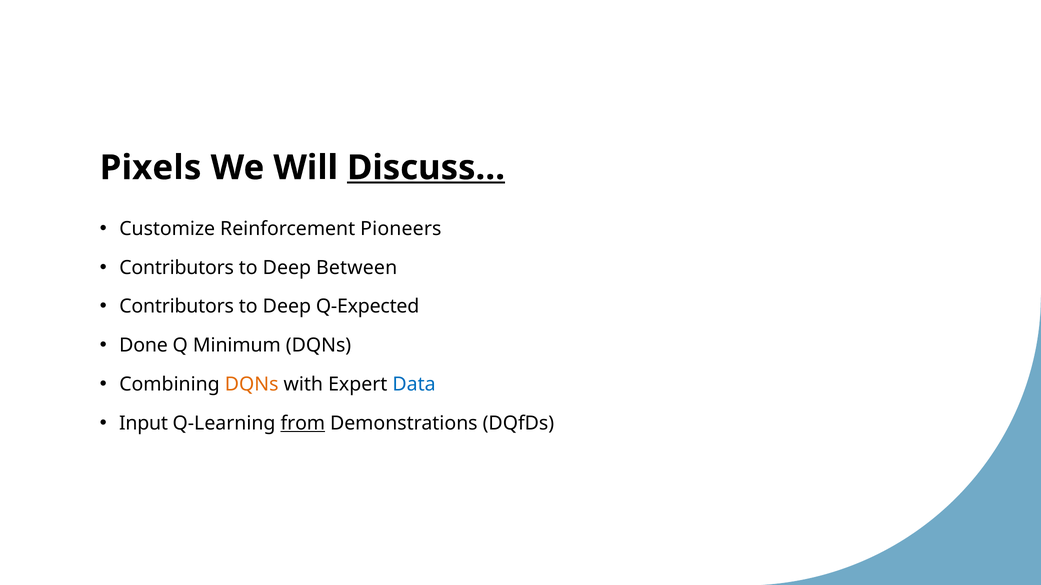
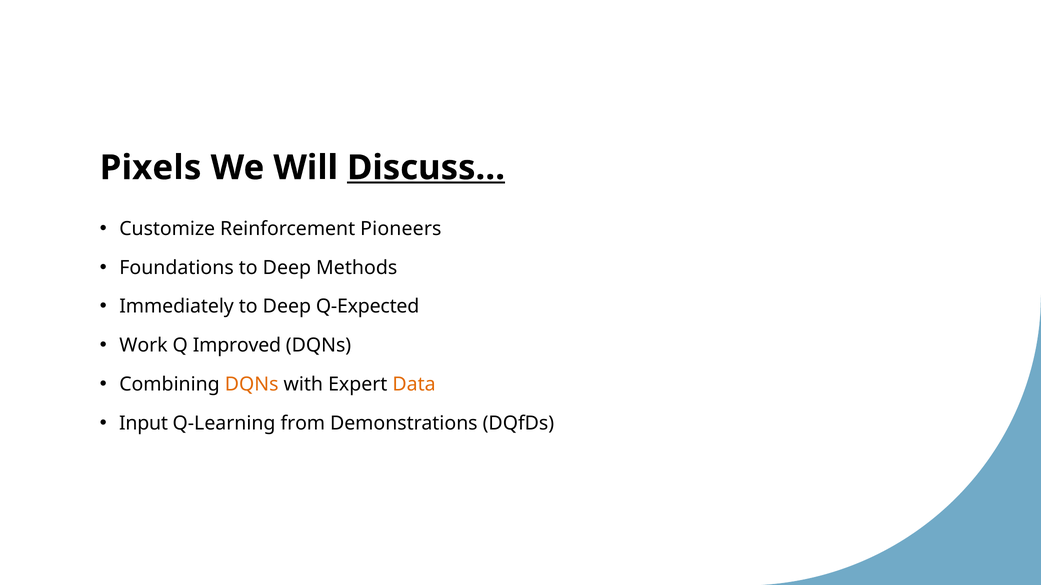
Contributors at (177, 268): Contributors -> Foundations
Between: Between -> Methods
Contributors at (177, 307): Contributors -> Immediately
Done: Done -> Work
Minimum: Minimum -> Improved
Data colour: blue -> orange
from underline: present -> none
